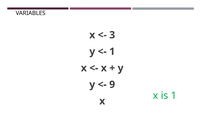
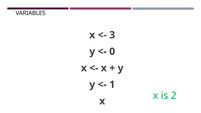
1 at (112, 52): 1 -> 0
9: 9 -> 1
is 1: 1 -> 2
